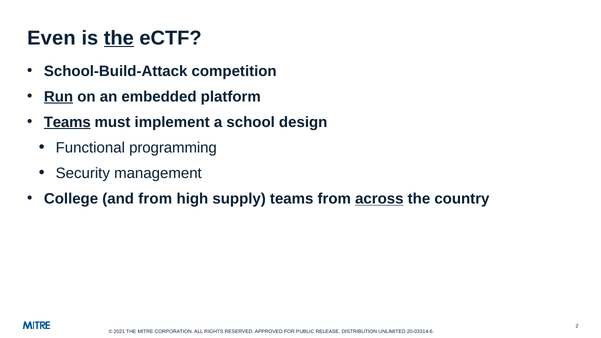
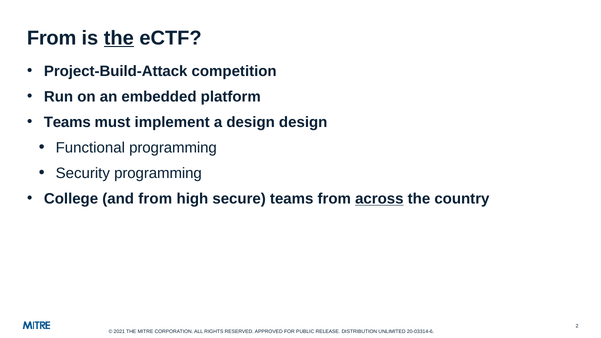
Even at (51, 38): Even -> From
School-Build-Attack: School-Build-Attack -> Project-Build-Attack
Run underline: present -> none
Teams at (67, 122) underline: present -> none
a school: school -> design
Security management: management -> programming
supply: supply -> secure
